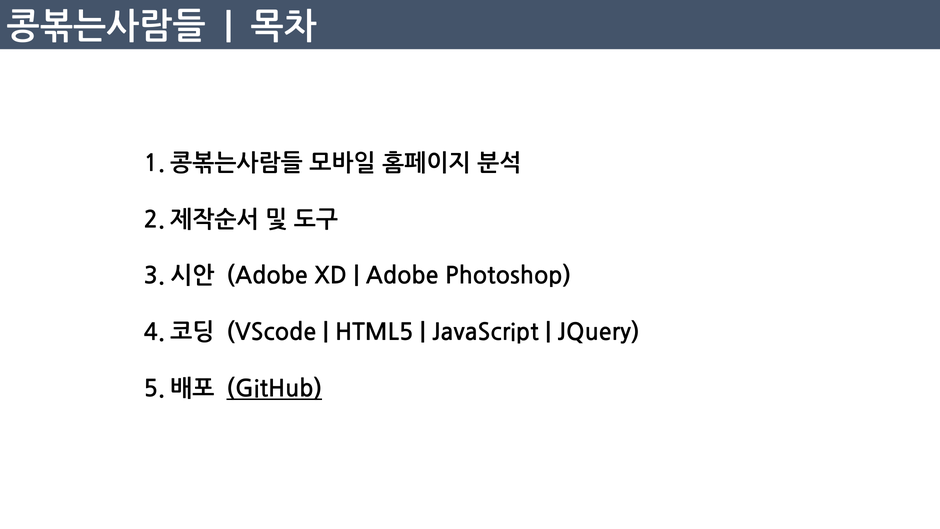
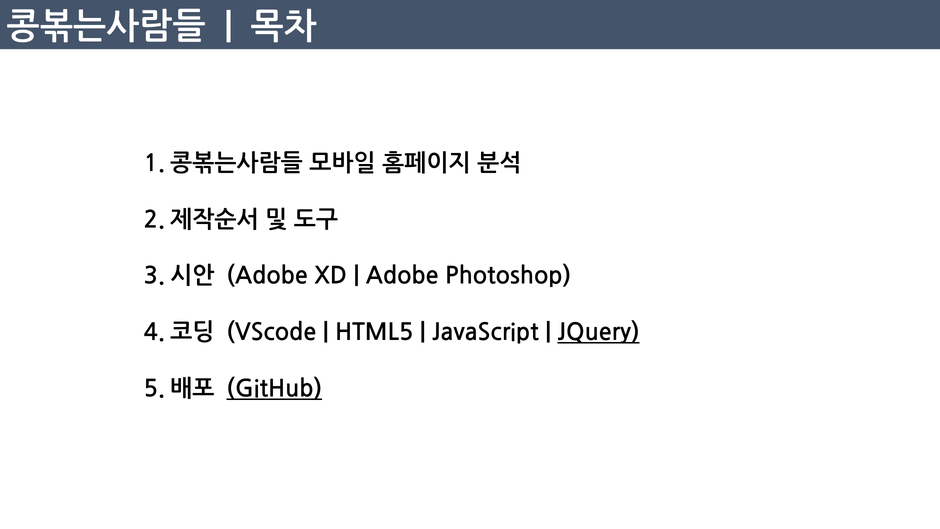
JQuery underline: none -> present
